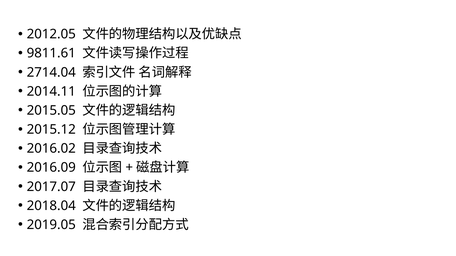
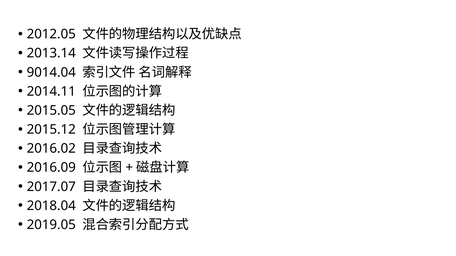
9811.61: 9811.61 -> 2013.14
2714.04: 2714.04 -> 9014.04
